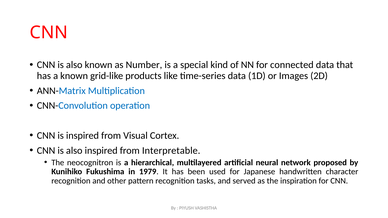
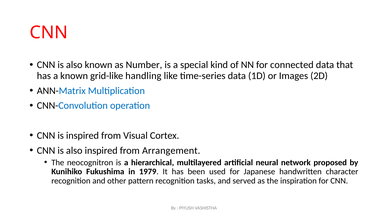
products: products -> handling
Interpretable: Interpretable -> Arrangement
